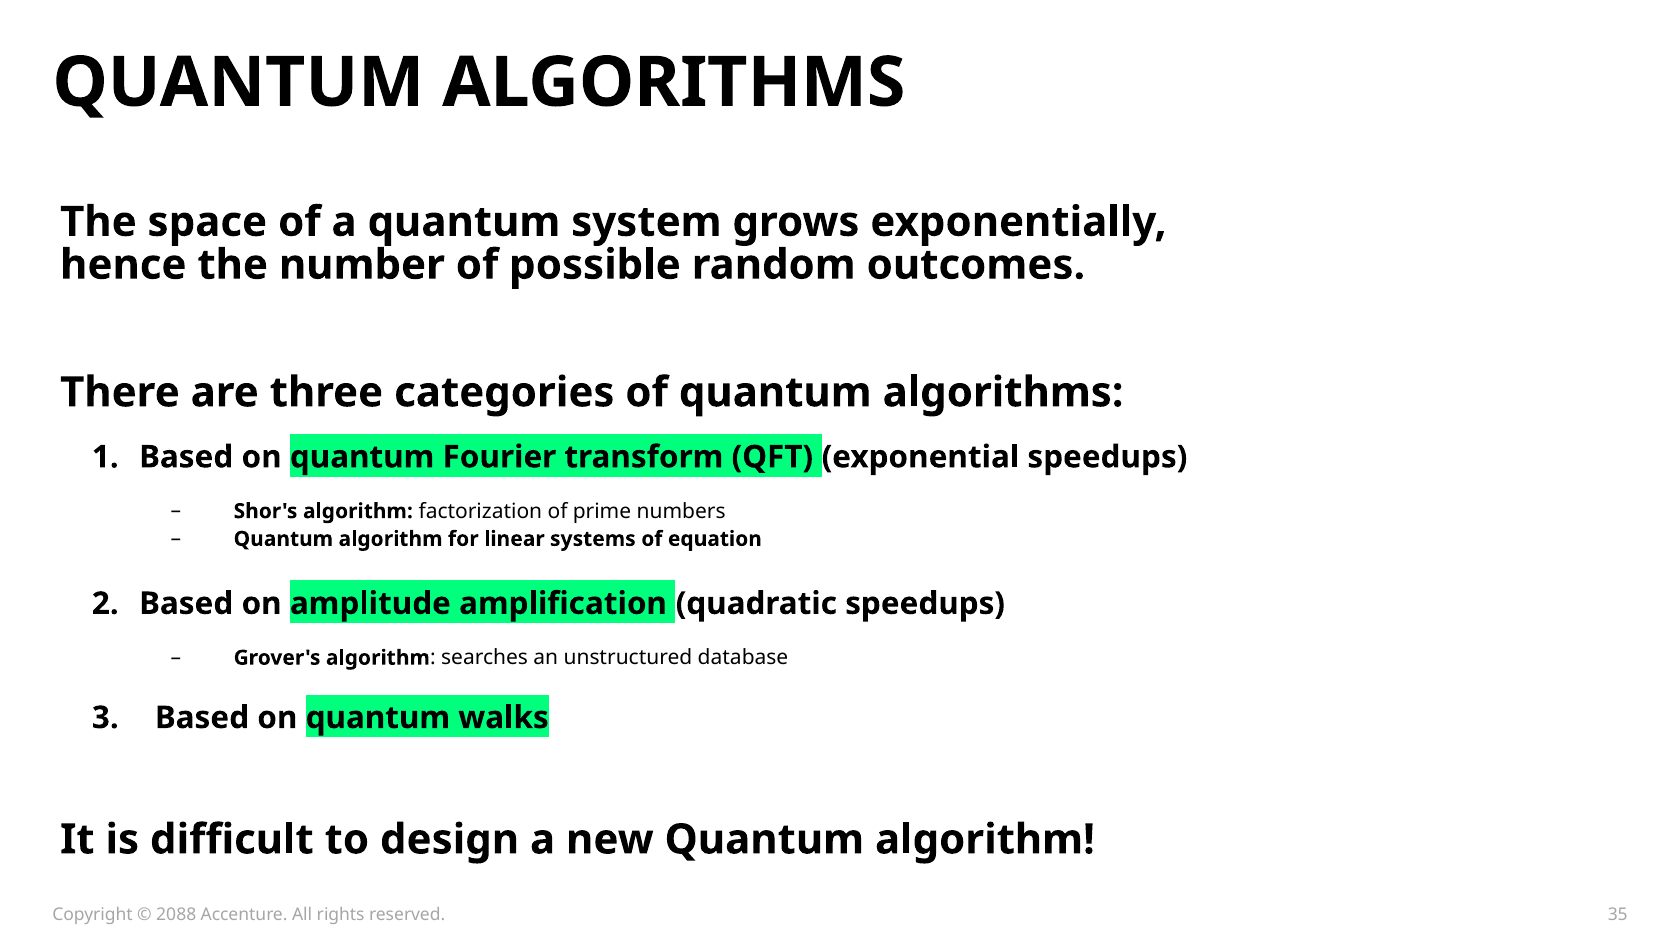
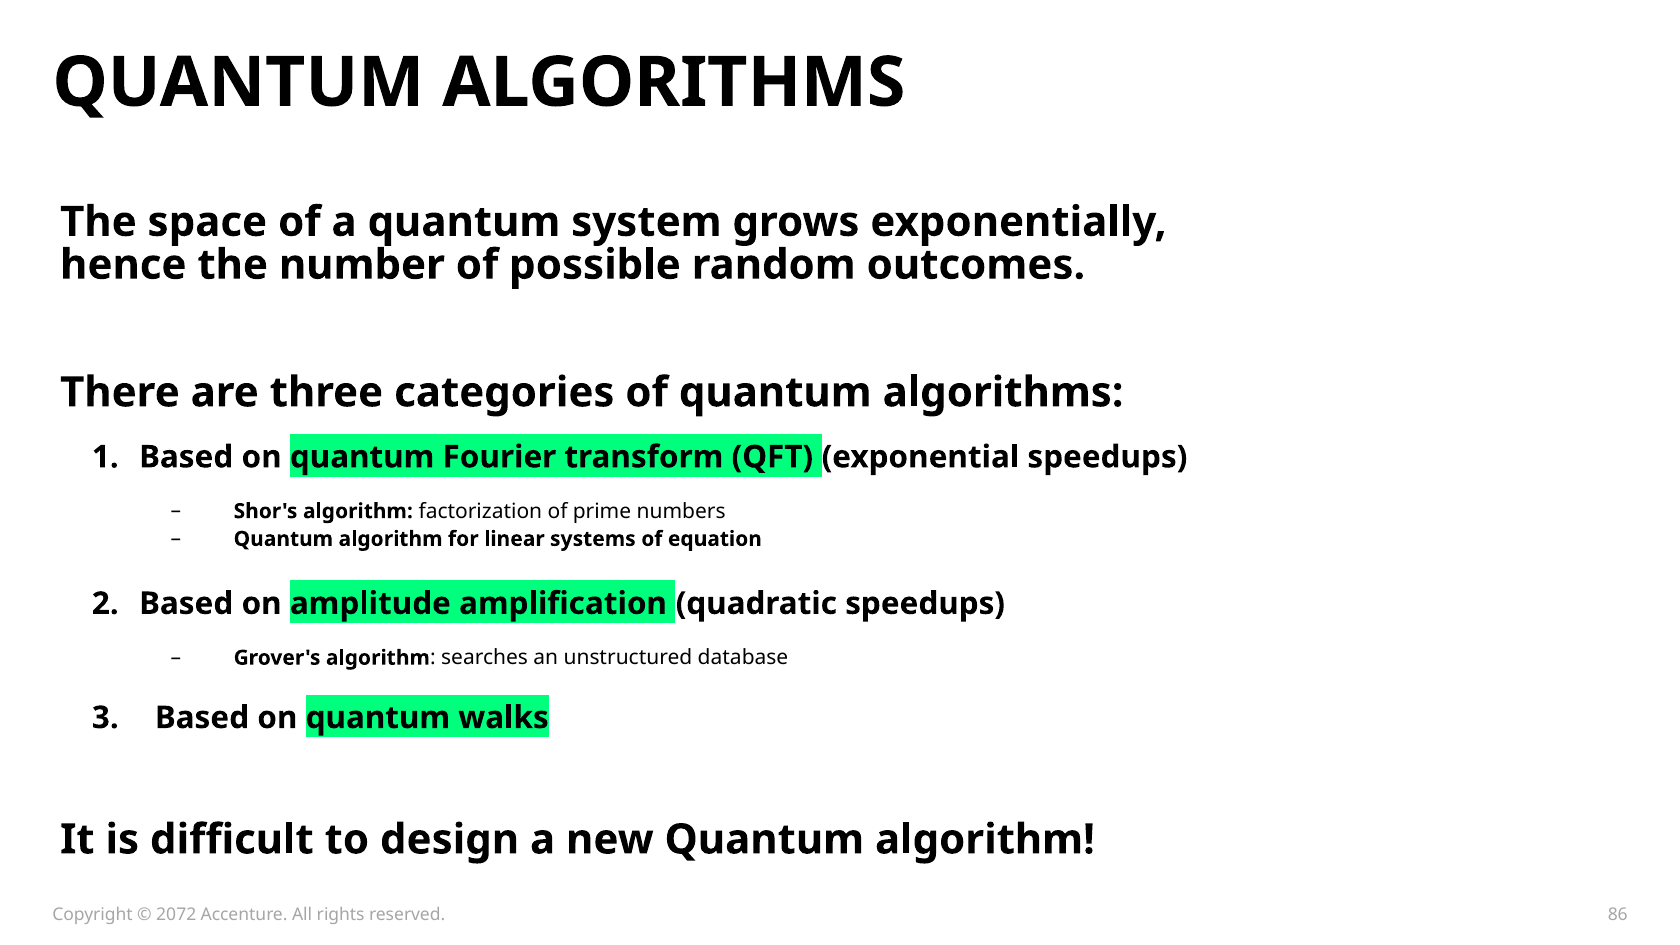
2088: 2088 -> 2072
35: 35 -> 86
